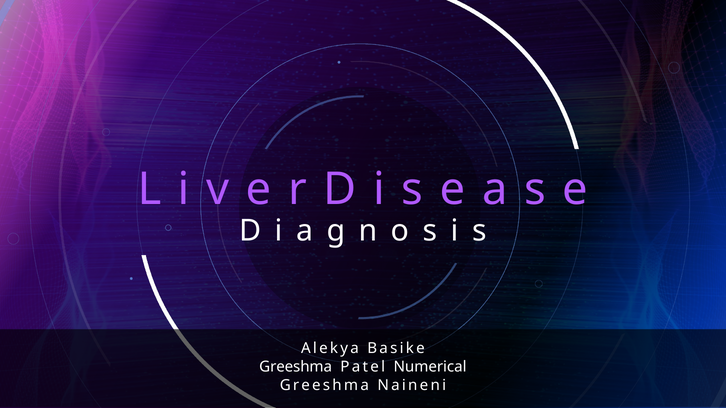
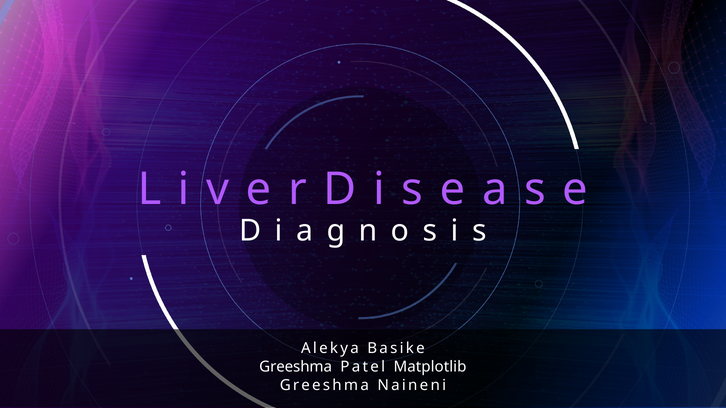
Numerical: Numerical -> Matplotlib
